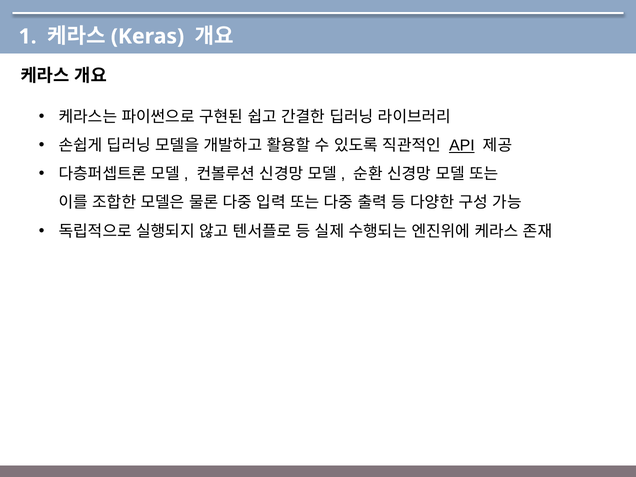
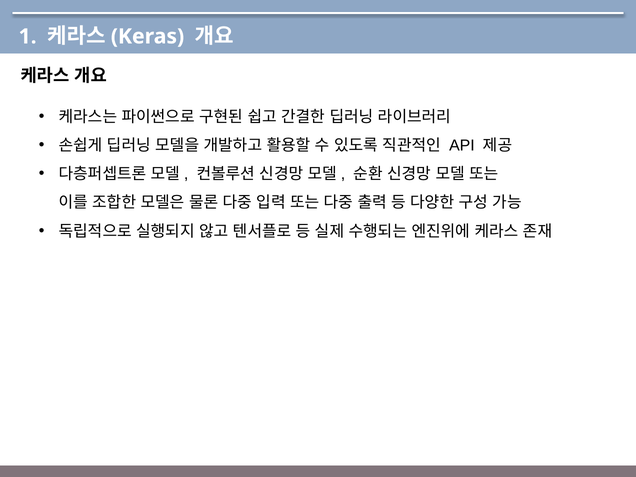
API underline: present -> none
